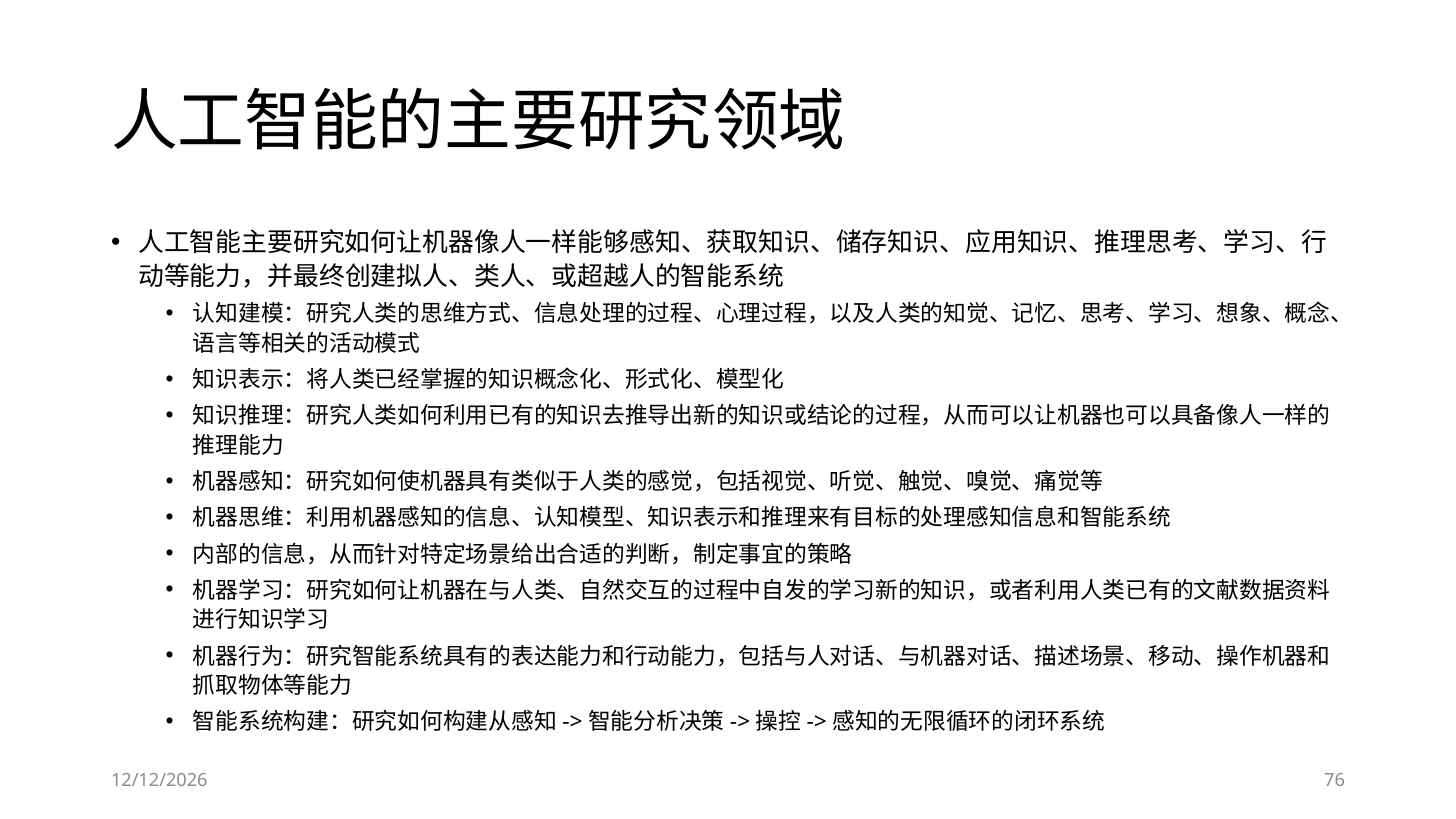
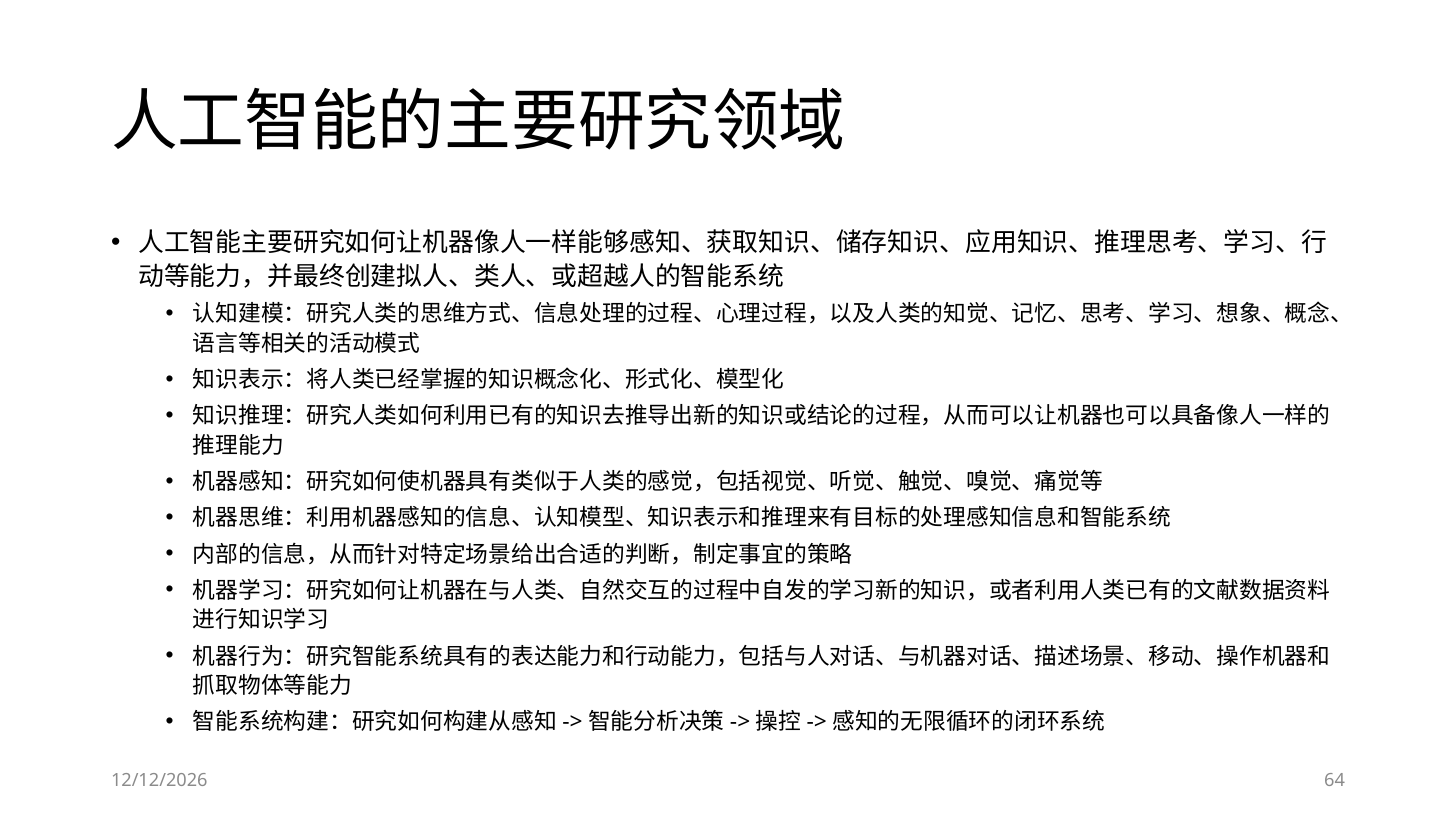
76: 76 -> 64
